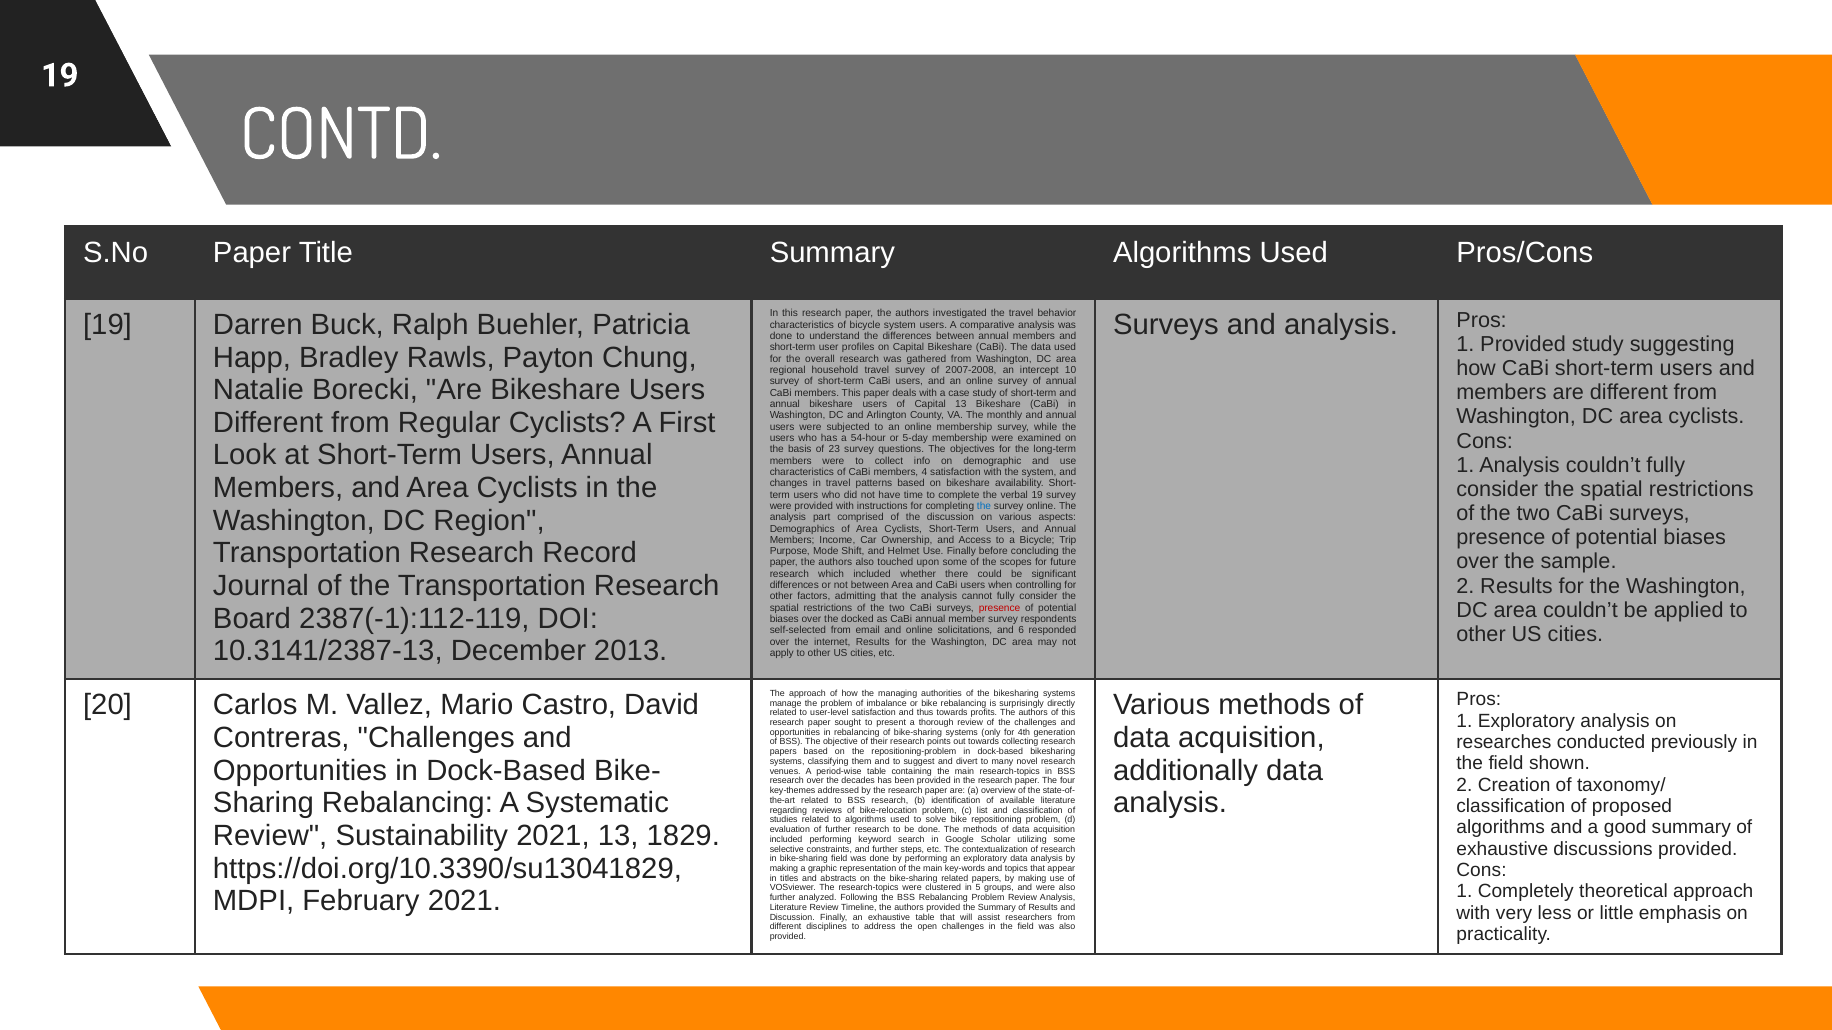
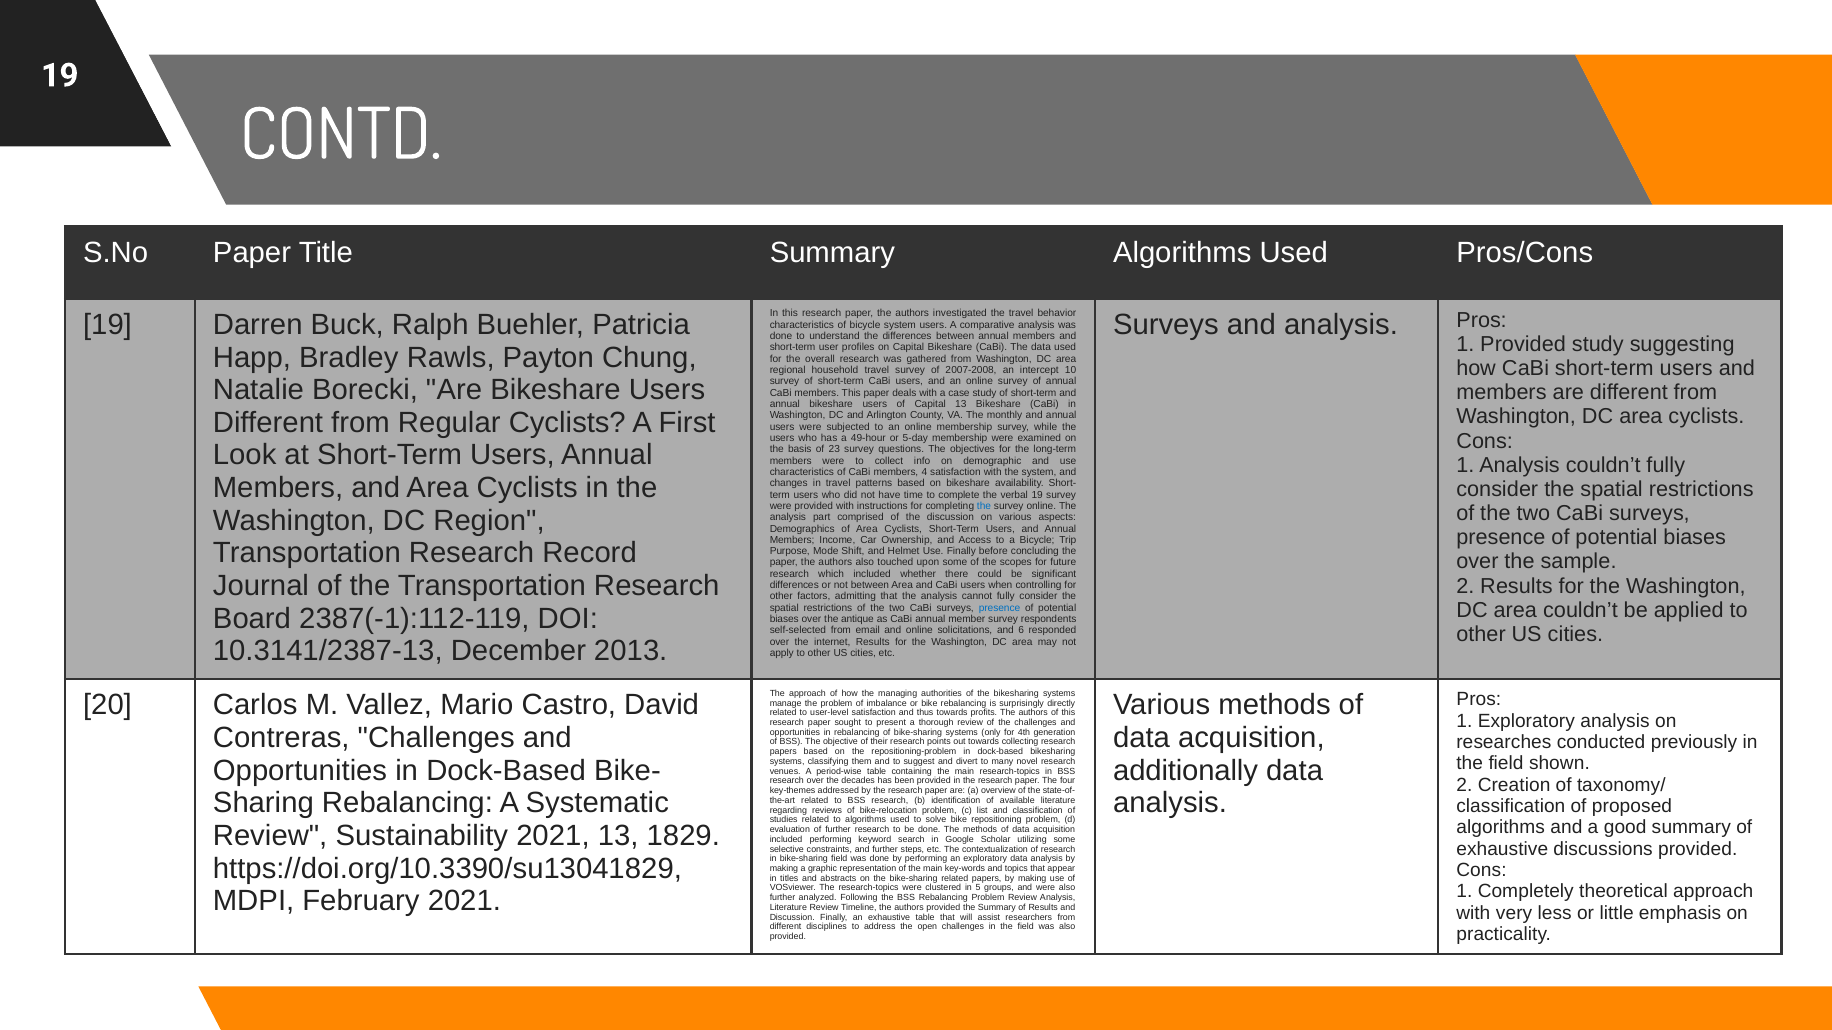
54-hour: 54-hour -> 49-hour
presence at (999, 608) colour: red -> blue
docked: docked -> antique
